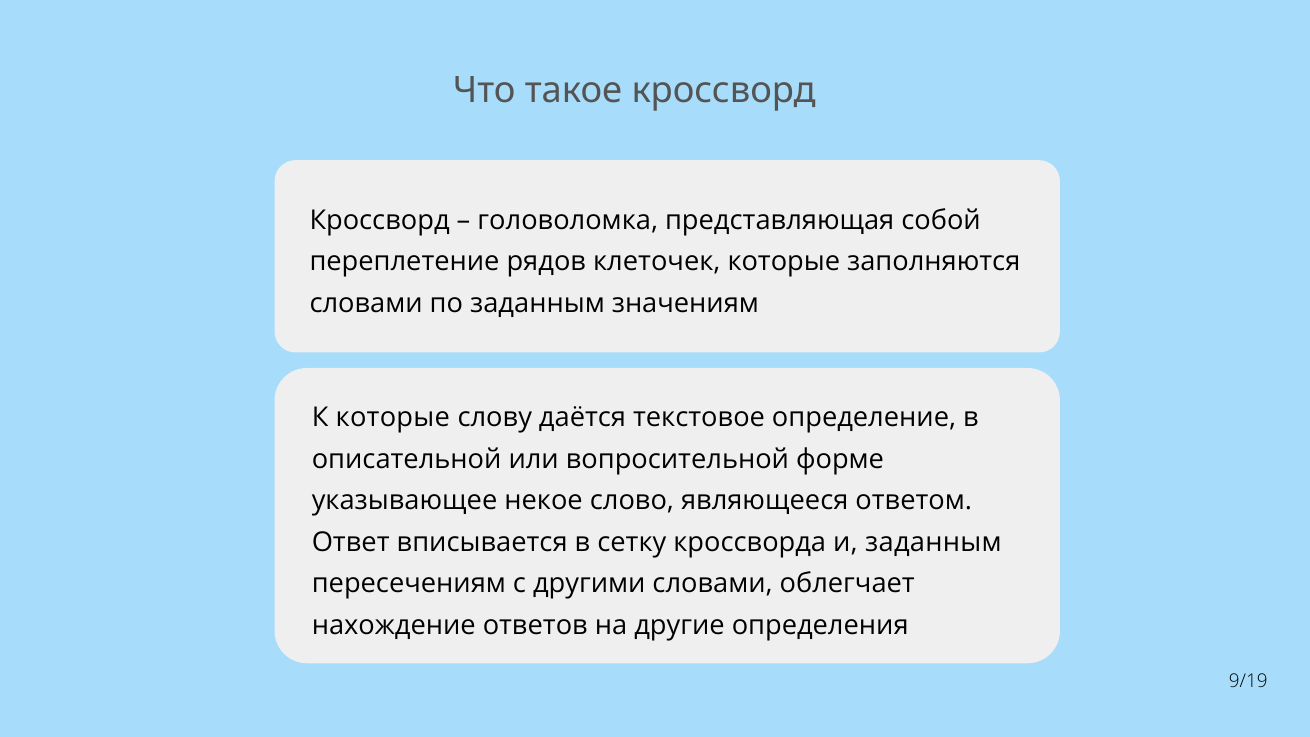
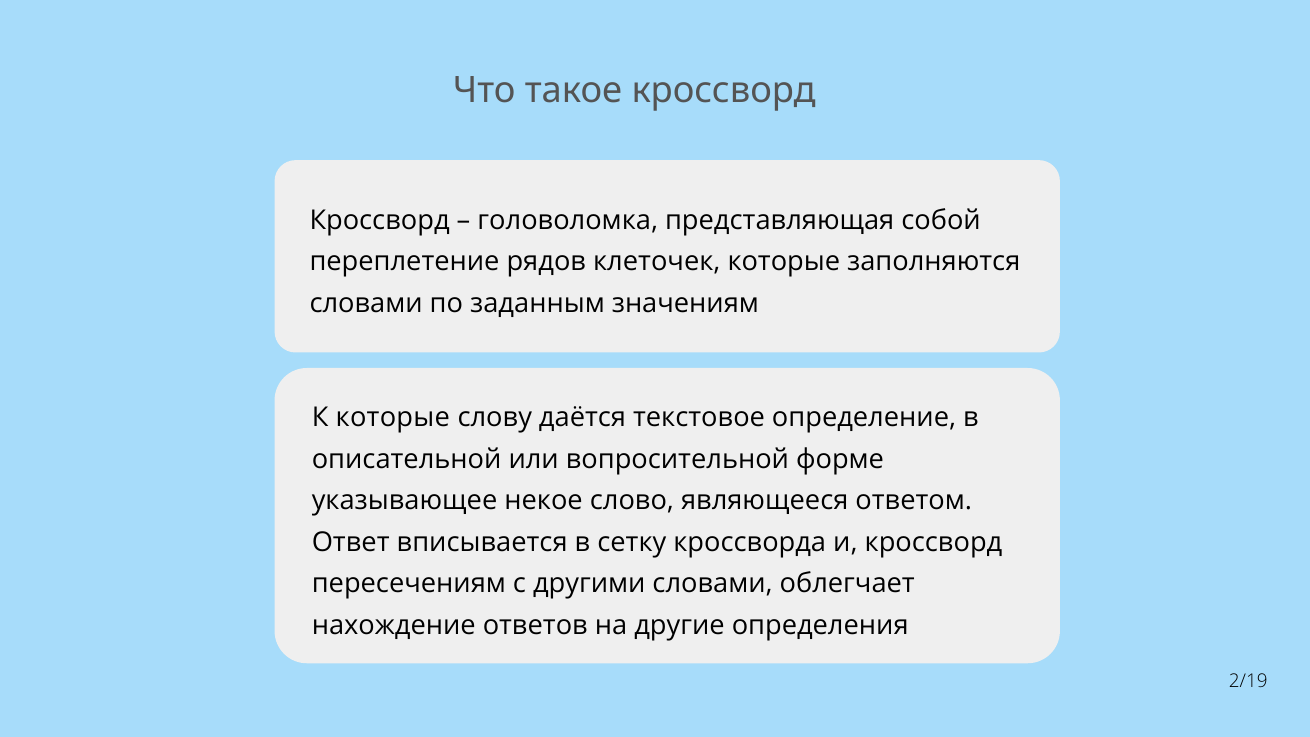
и заданным: заданным -> кроссворд
9/19: 9/19 -> 2/19
